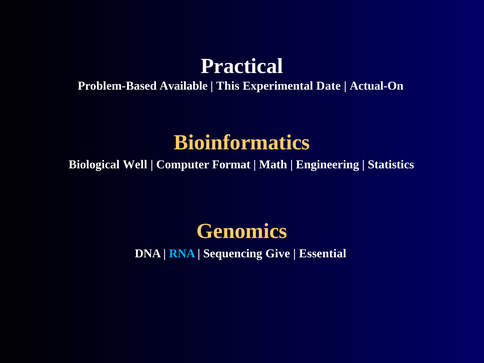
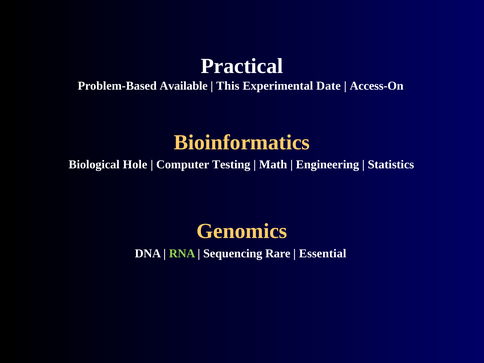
Actual-On: Actual-On -> Access-On
Well: Well -> Hole
Format: Format -> Testing
RNA colour: light blue -> light green
Give: Give -> Rare
